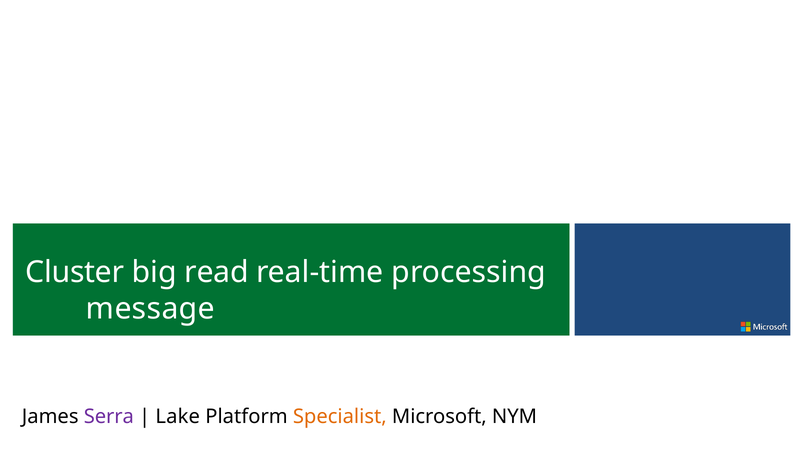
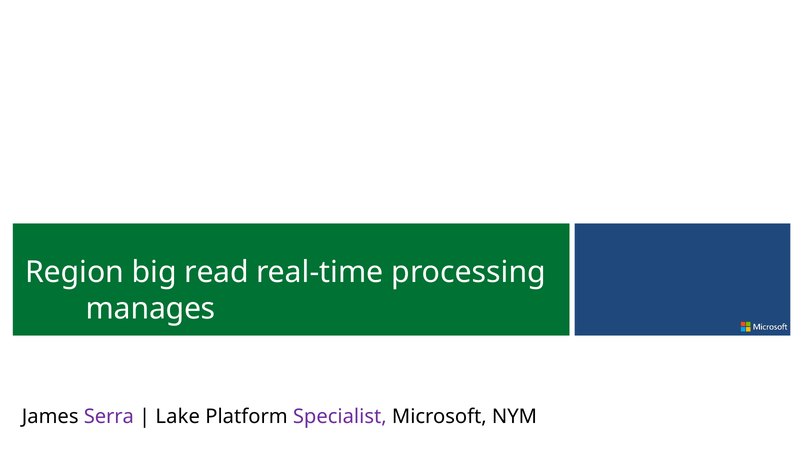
Cluster: Cluster -> Region
message: message -> manages
Specialist colour: orange -> purple
